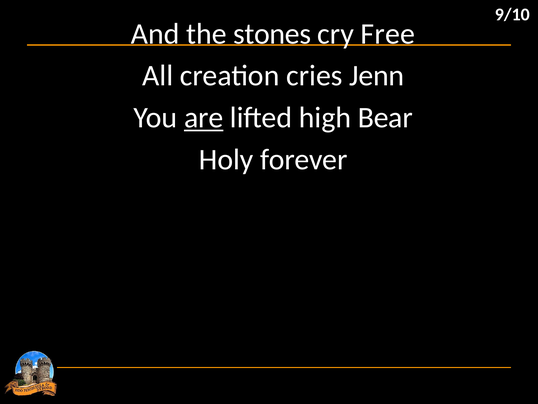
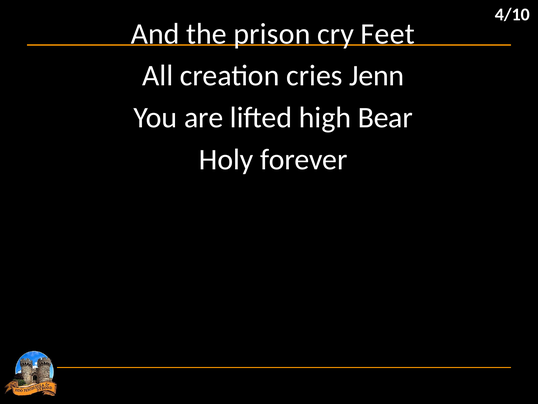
9/10: 9/10 -> 4/10
stones: stones -> prison
Free: Free -> Feet
are underline: present -> none
